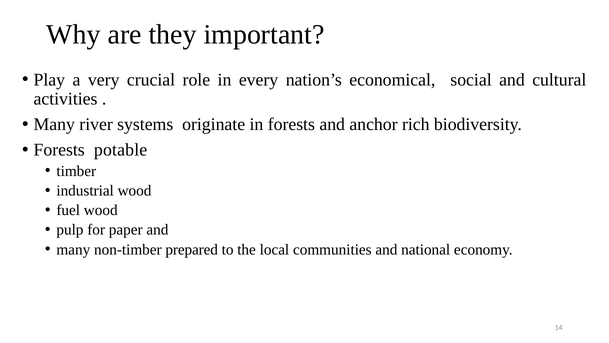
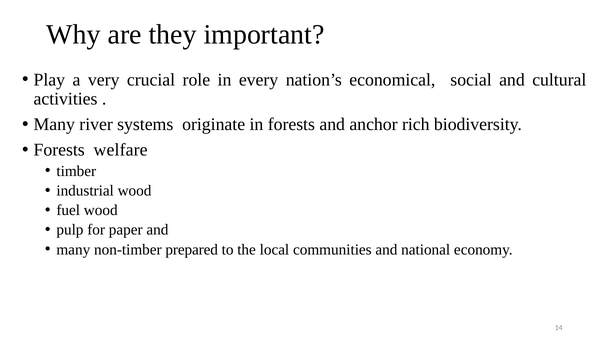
potable: potable -> welfare
